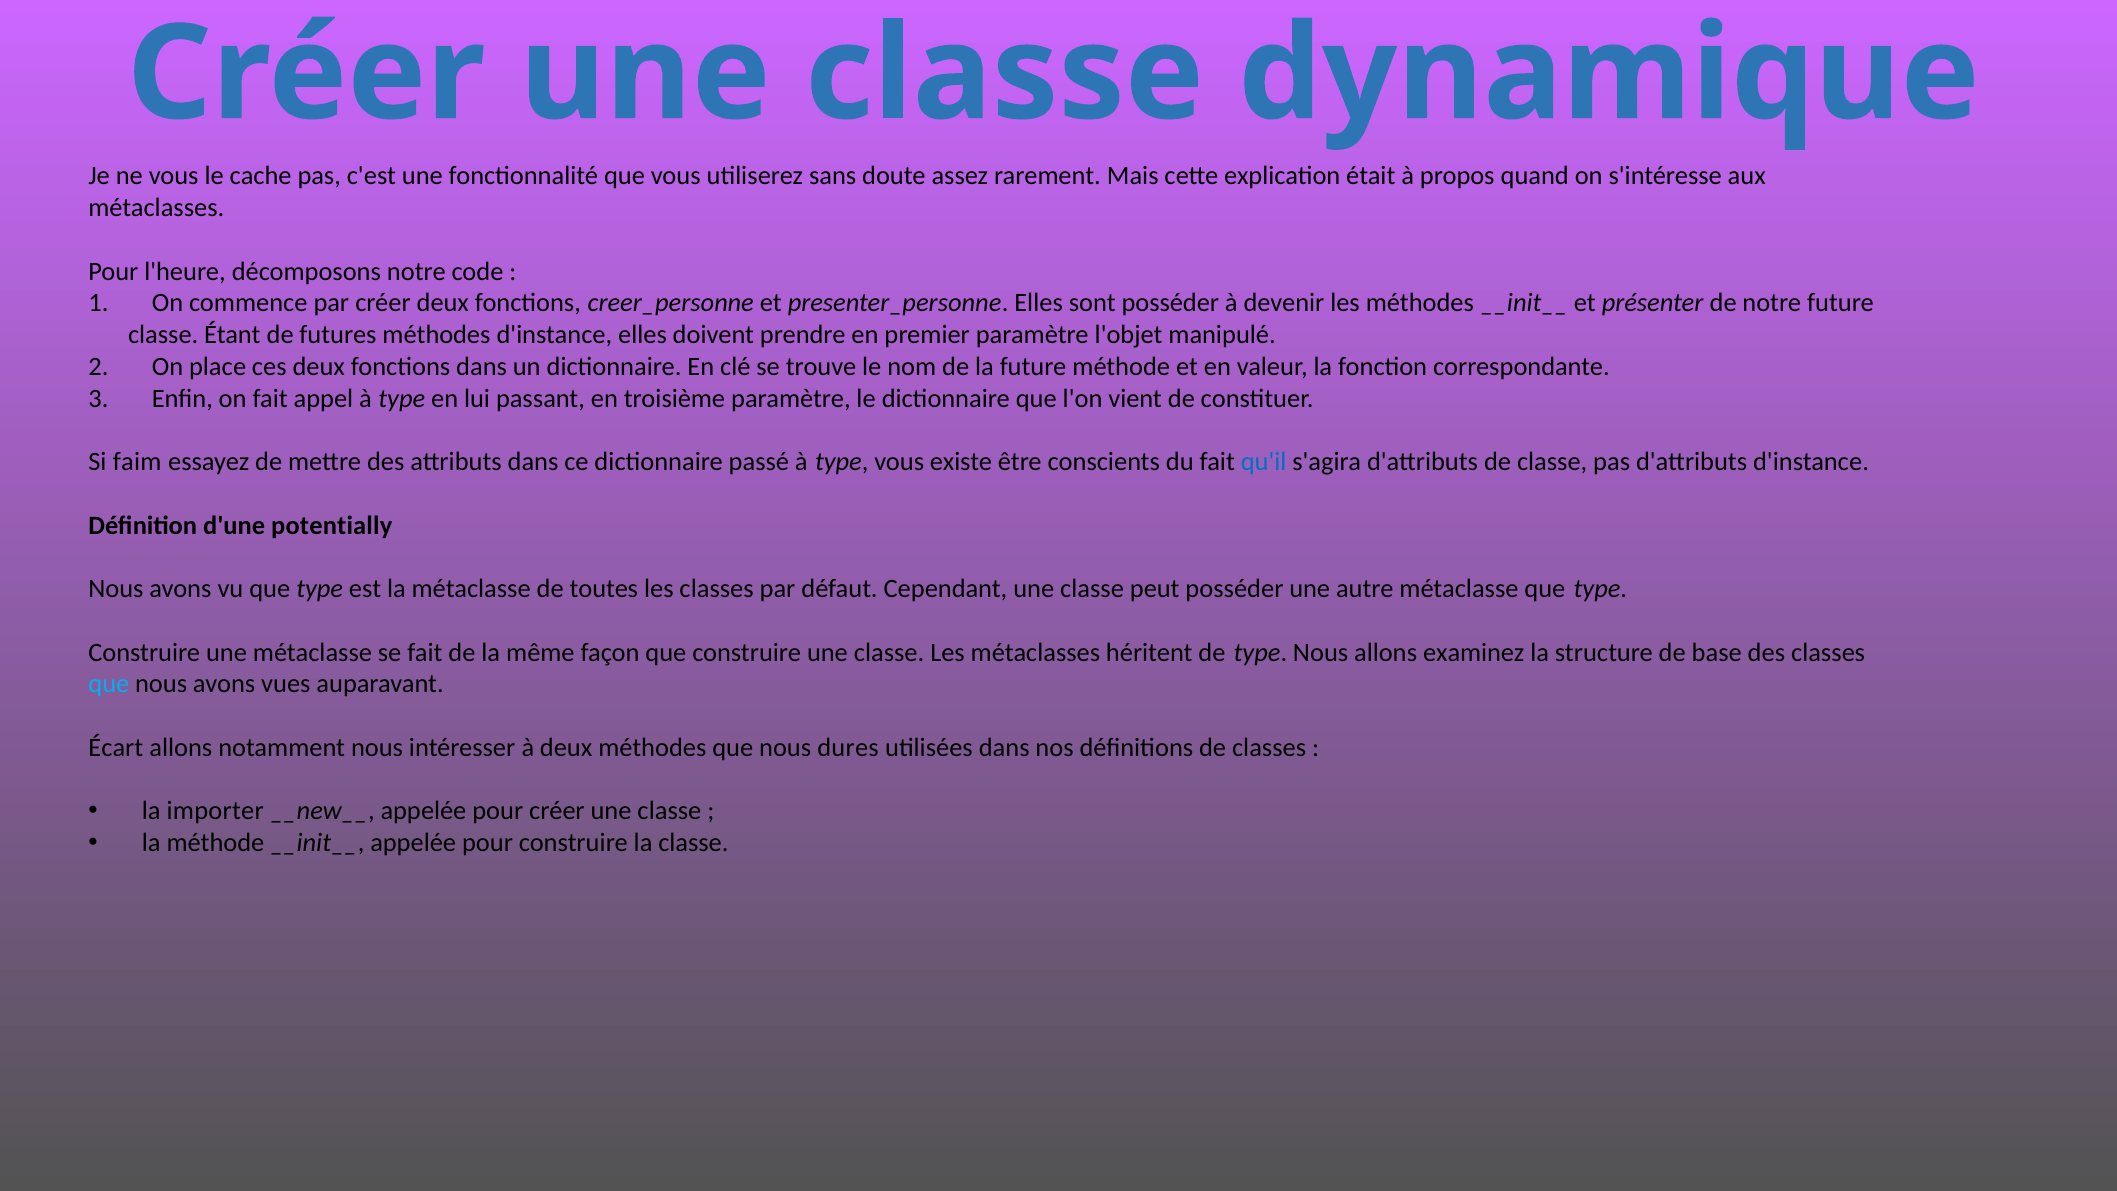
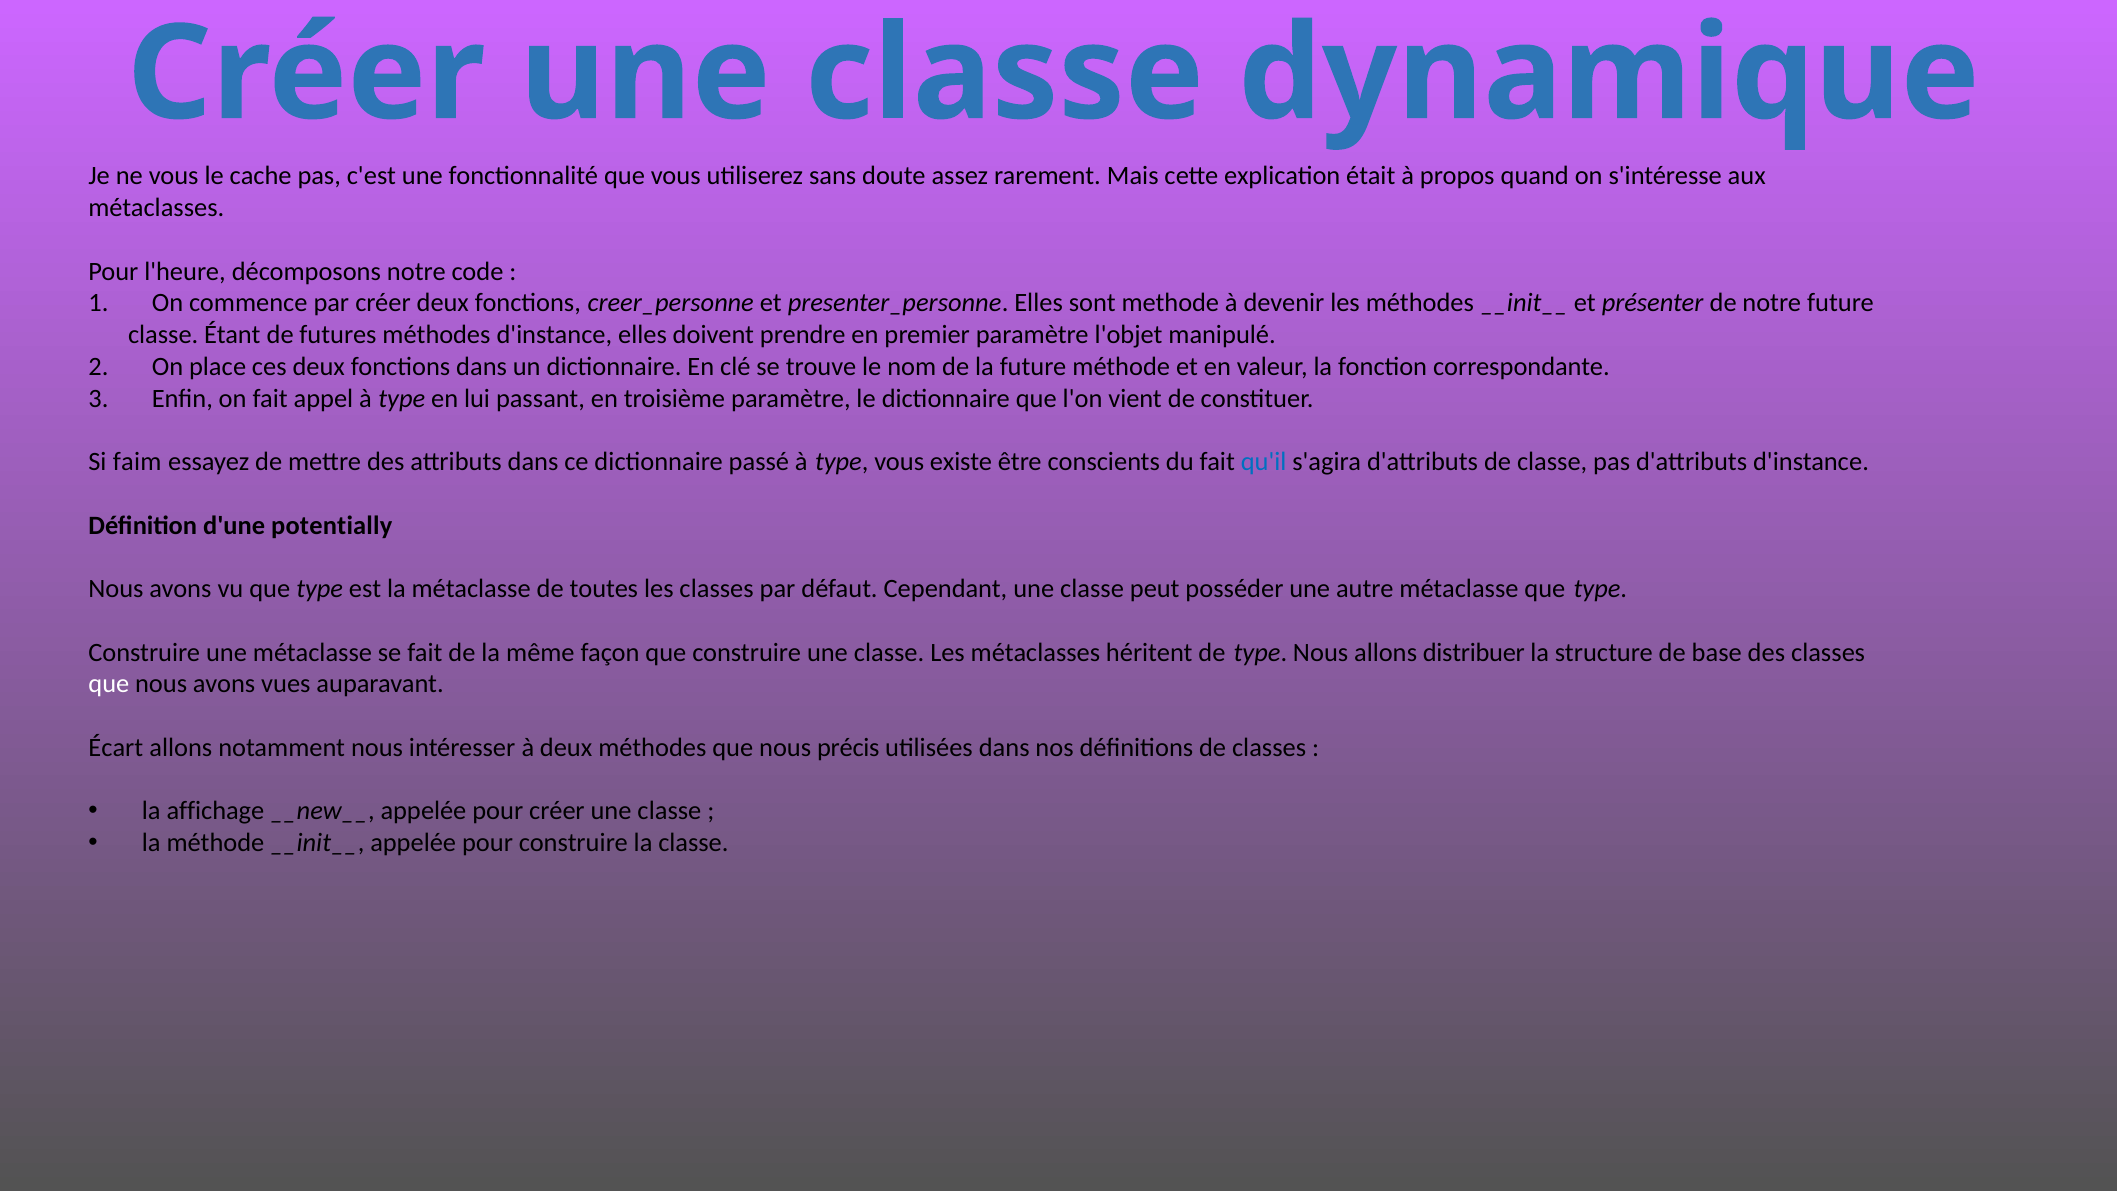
sont posséder: posséder -> methode
examinez: examinez -> distribuer
que at (109, 684) colour: light blue -> white
dures: dures -> précis
importer: importer -> affichage
